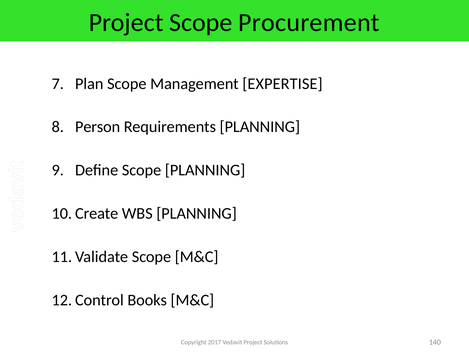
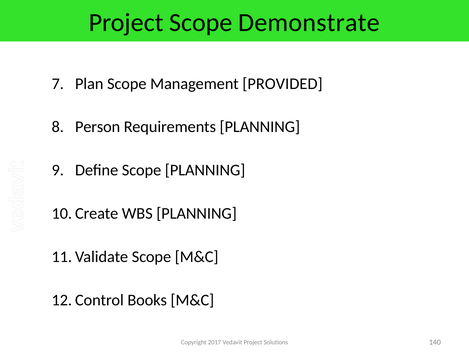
Procurement: Procurement -> Demonstrate
EXPERTISE: EXPERTISE -> PROVIDED
